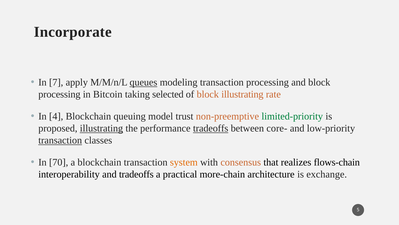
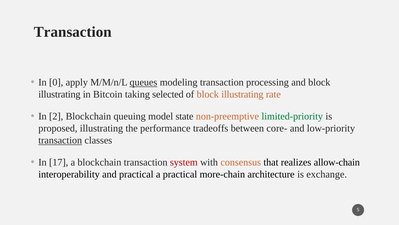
Incorporate at (73, 32): Incorporate -> Transaction
7: 7 -> 0
processing at (59, 94): processing -> illustrating
4: 4 -> 2
trust: trust -> state
illustrating at (101, 128) underline: present -> none
tradeoffs at (211, 128) underline: present -> none
70: 70 -> 17
system colour: orange -> red
flows-chain: flows-chain -> allow-chain
and tradeoffs: tradeoffs -> practical
